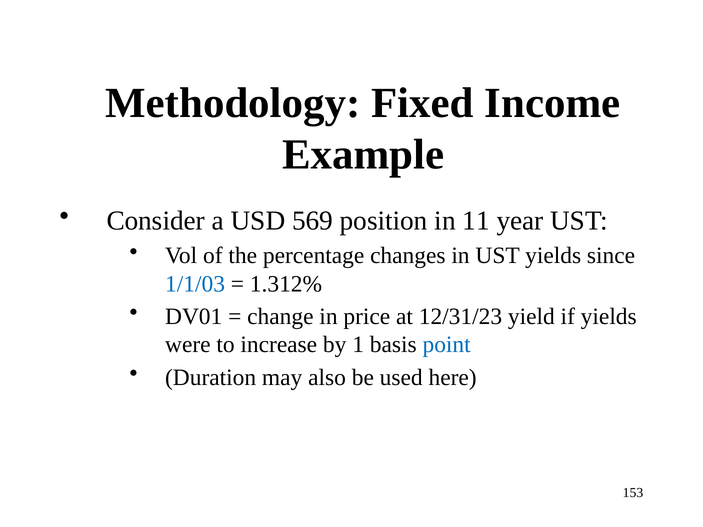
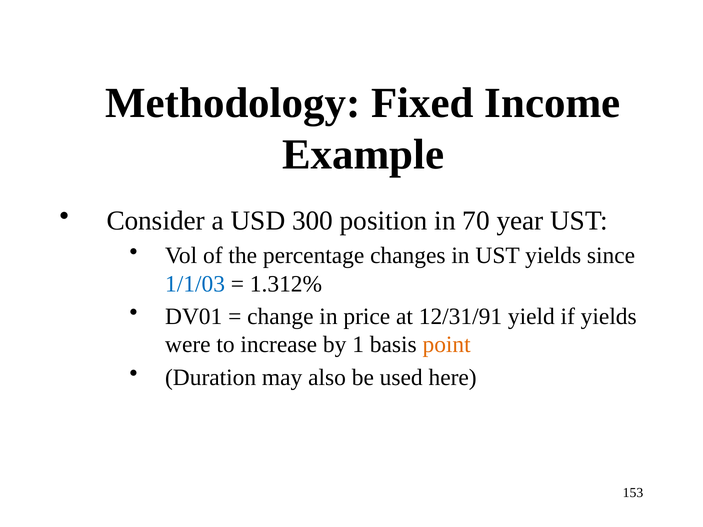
569: 569 -> 300
11: 11 -> 70
12/31/23: 12/31/23 -> 12/31/91
point colour: blue -> orange
